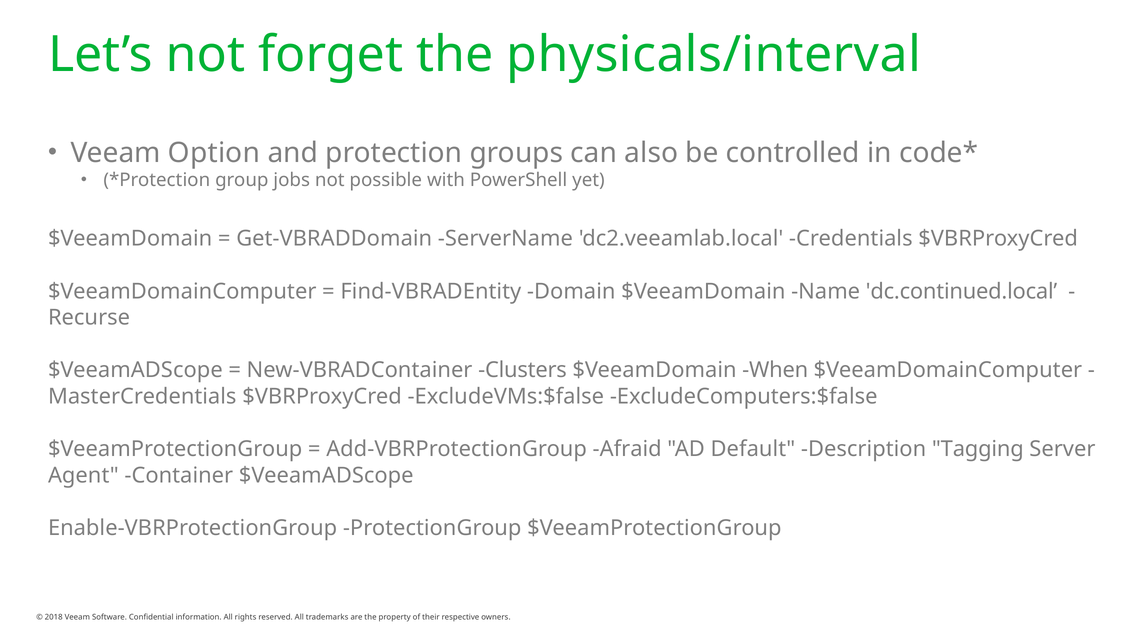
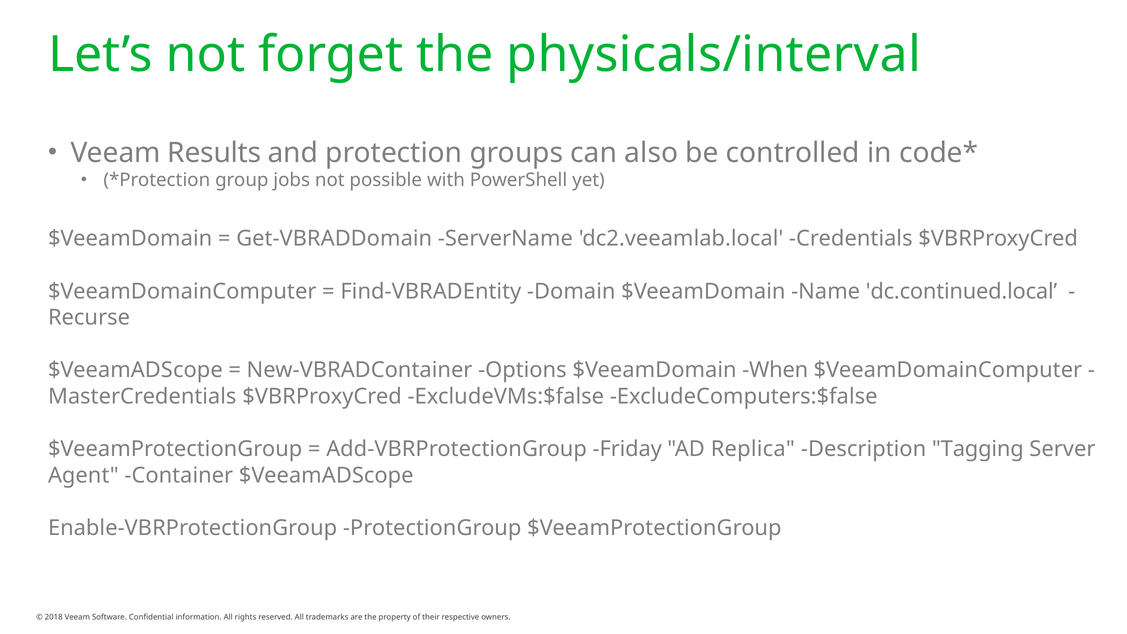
Option: Option -> Results
Clusters: Clusters -> Options
Afraid: Afraid -> Friday
Default: Default -> Replica
